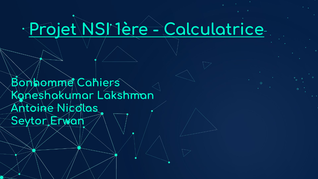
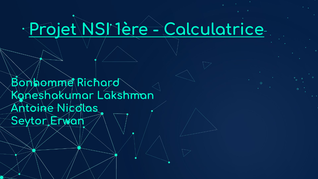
Cahiers: Cahiers -> Richard
